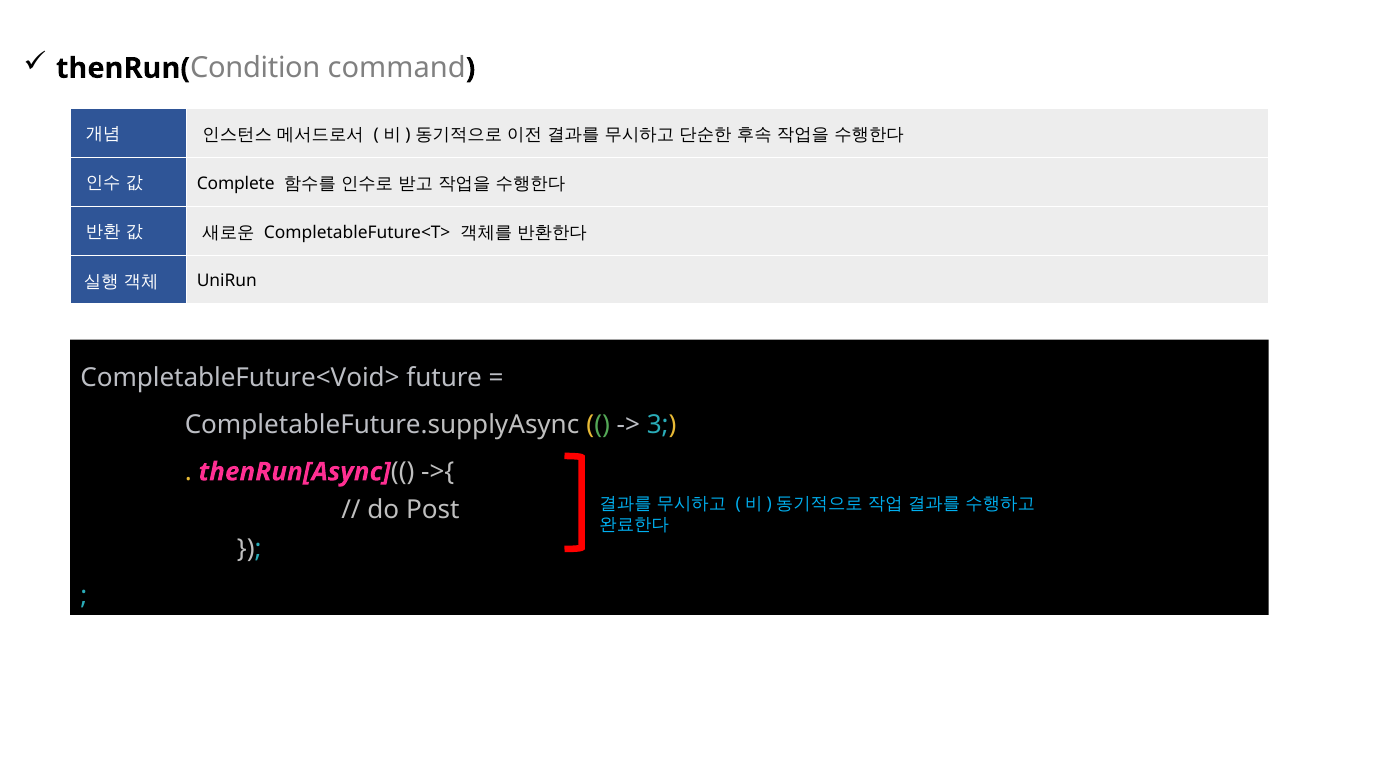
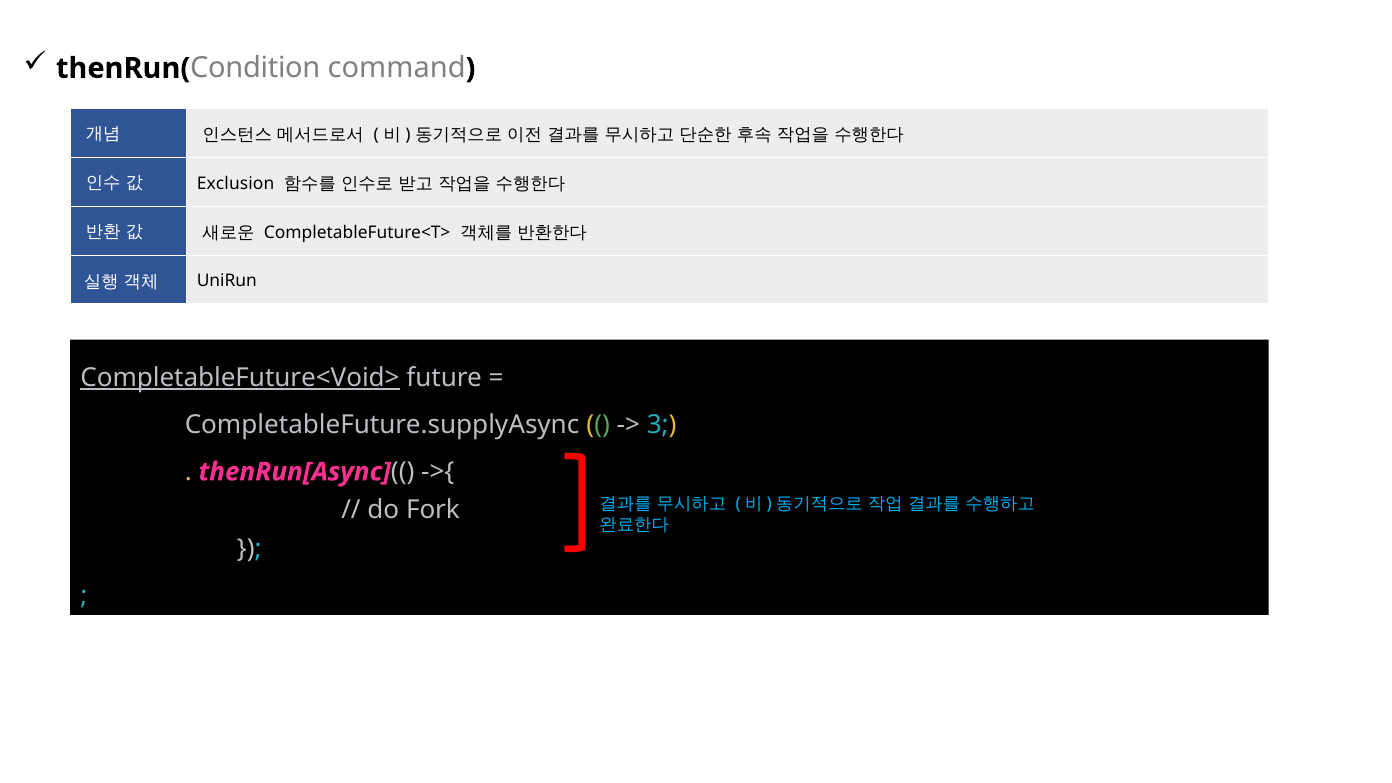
Complete: Complete -> Exclusion
CompletableFuture<Void> underline: none -> present
Post: Post -> Fork
